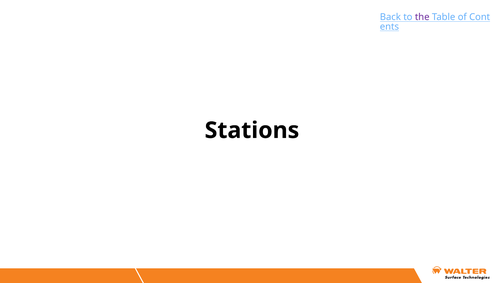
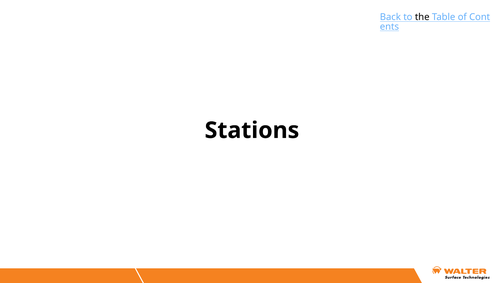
the colour: purple -> black
